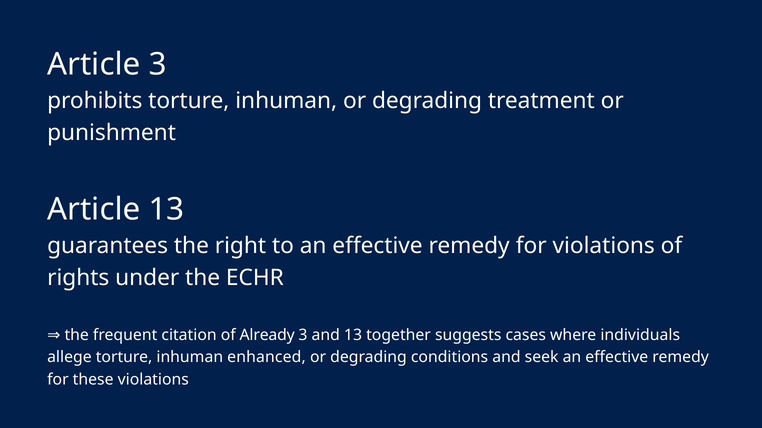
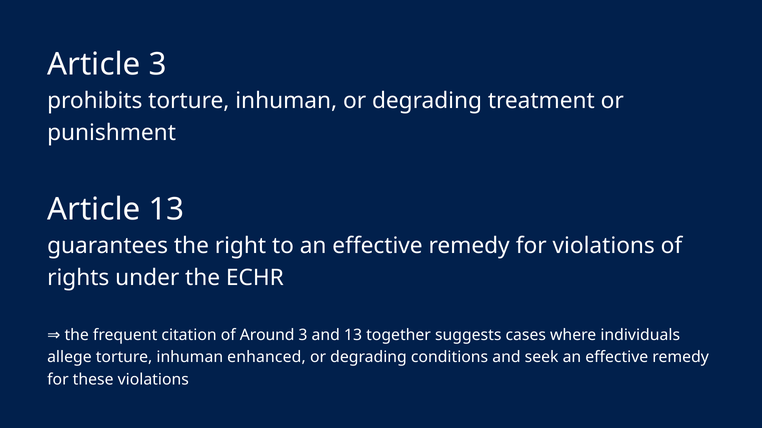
Already: Already -> Around
